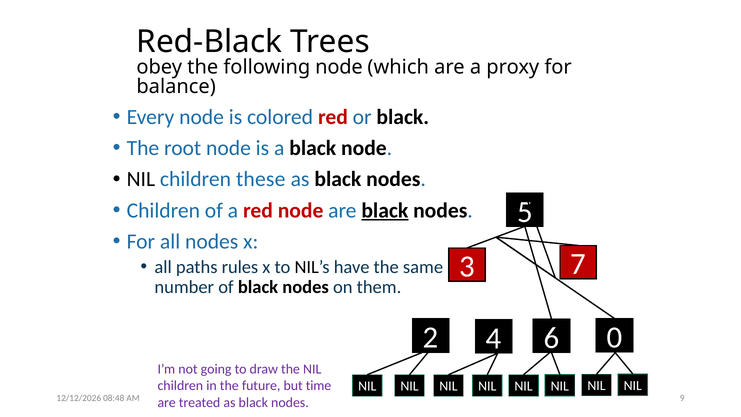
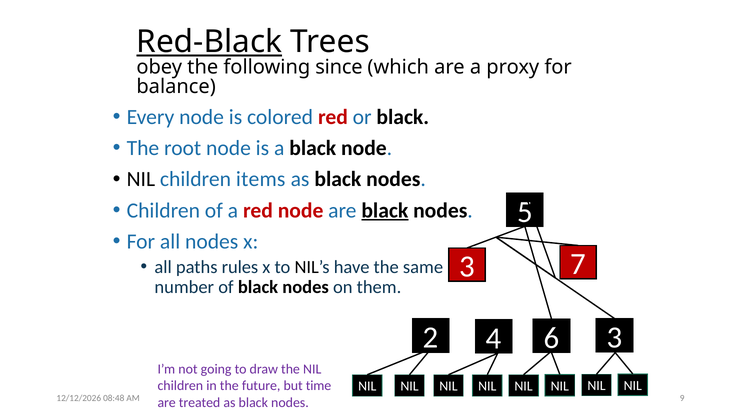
Red-Black underline: none -> present
following node: node -> since
these: these -> items
2 0: 0 -> 3
